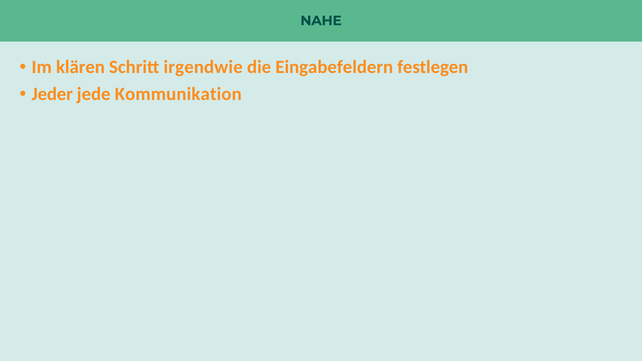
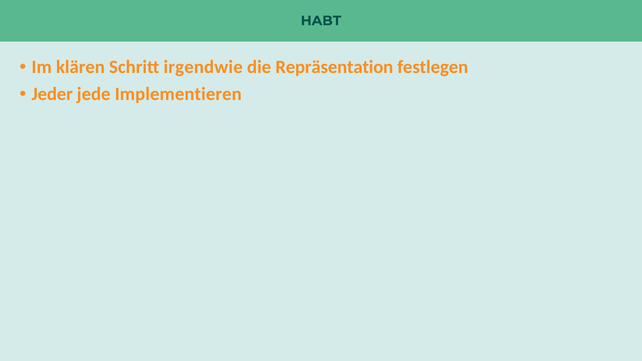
NAHE: NAHE -> HABT
Eingabefeldern: Eingabefeldern -> Repräsentation
Kommunikation: Kommunikation -> Implementieren
